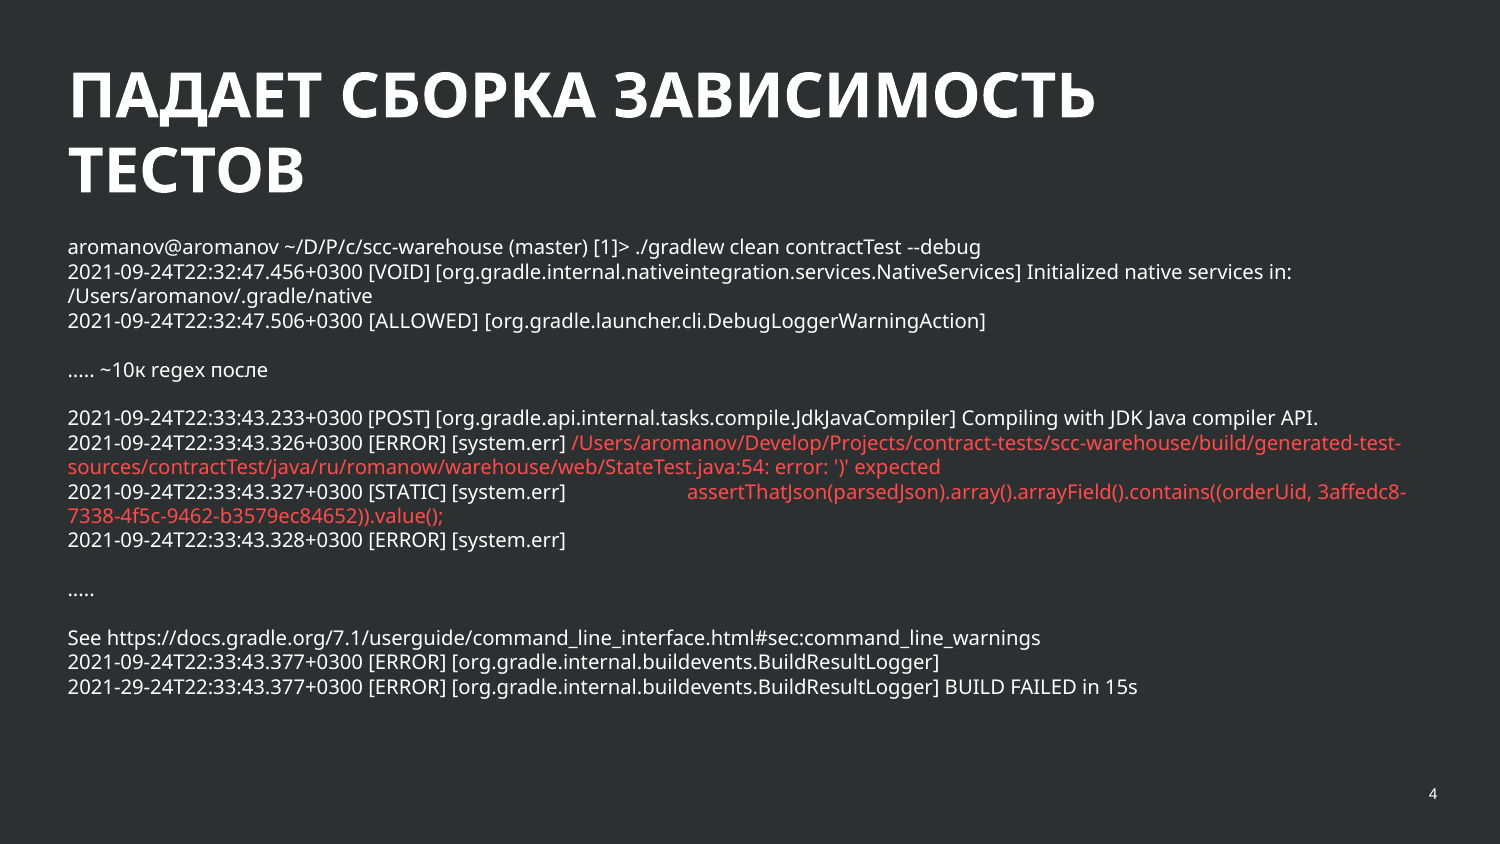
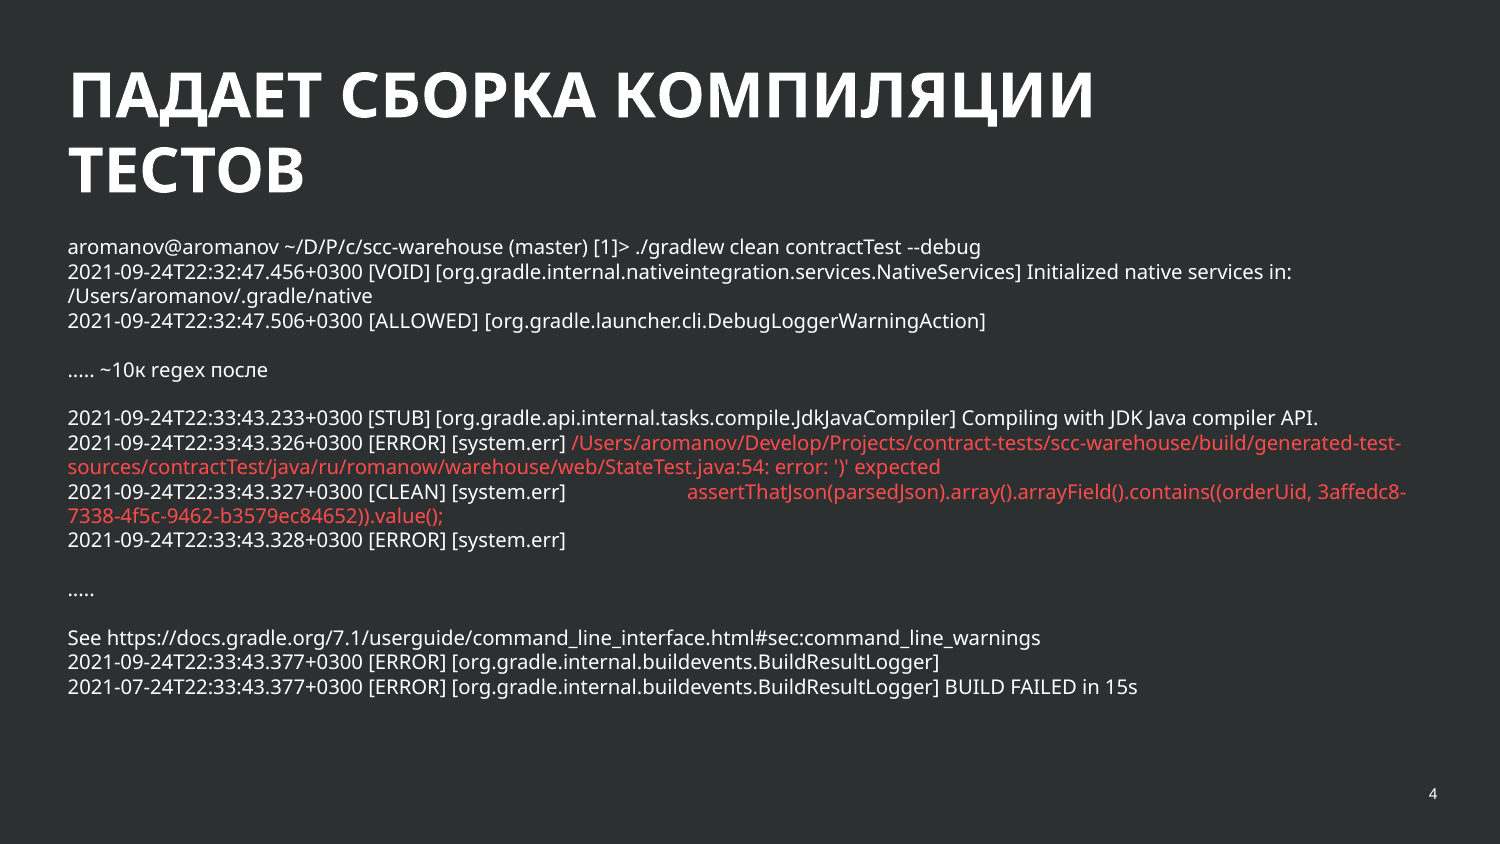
ЗАВИСИМОСТЬ: ЗАВИСИМОСТЬ -> КОМПИЛЯЦИИ
POST: POST -> STUB
2021-09-24T22:33:43.327+0300 STATIC: STATIC -> CLEAN
2021-29-24T22:33:43.377+0300: 2021-29-24T22:33:43.377+0300 -> 2021-07-24T22:33:43.377+0300
